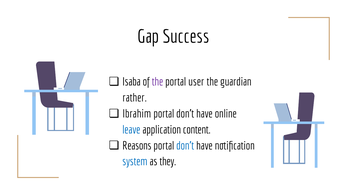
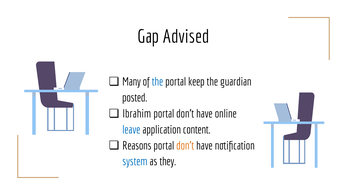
Success: Success -> Advised
Isaba: Isaba -> Many
the at (158, 82) colour: purple -> blue
user: user -> keep
rather: rather -> posted
don’t at (185, 146) colour: blue -> orange
